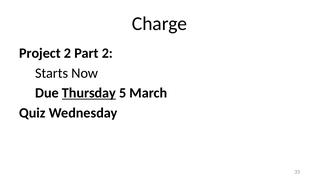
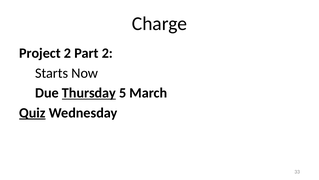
Quiz underline: none -> present
